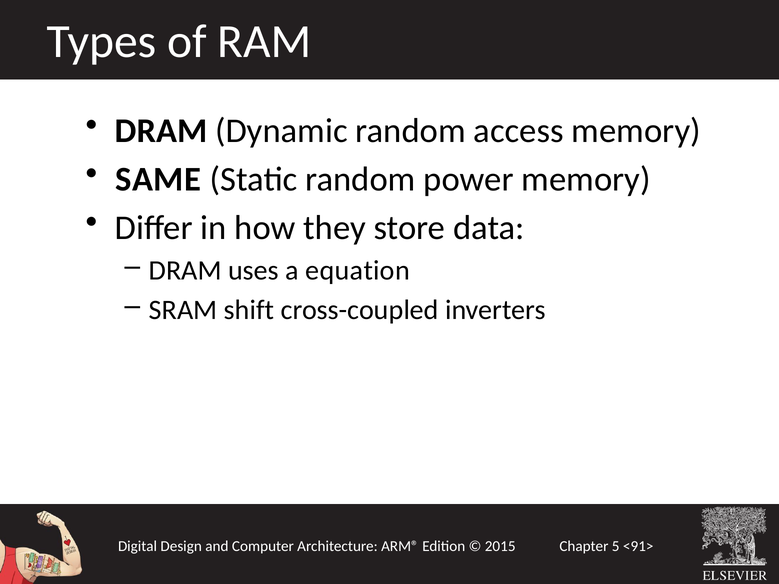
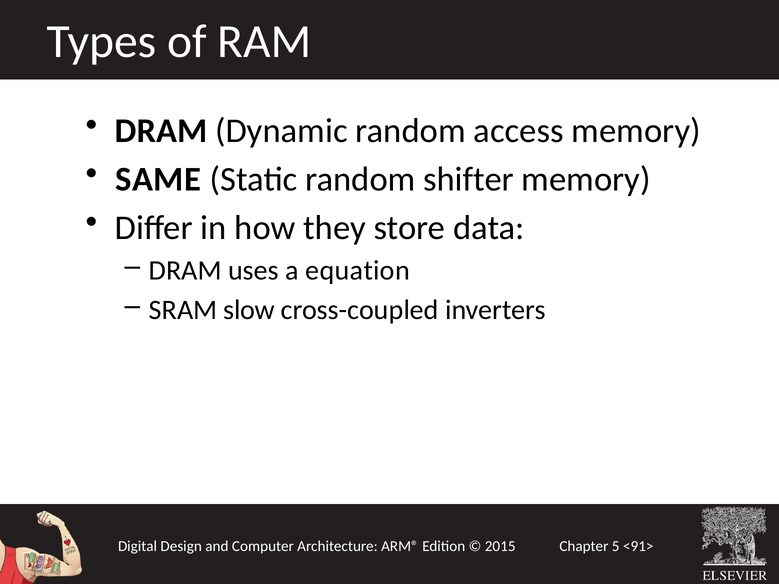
power: power -> shifter
shift: shift -> slow
